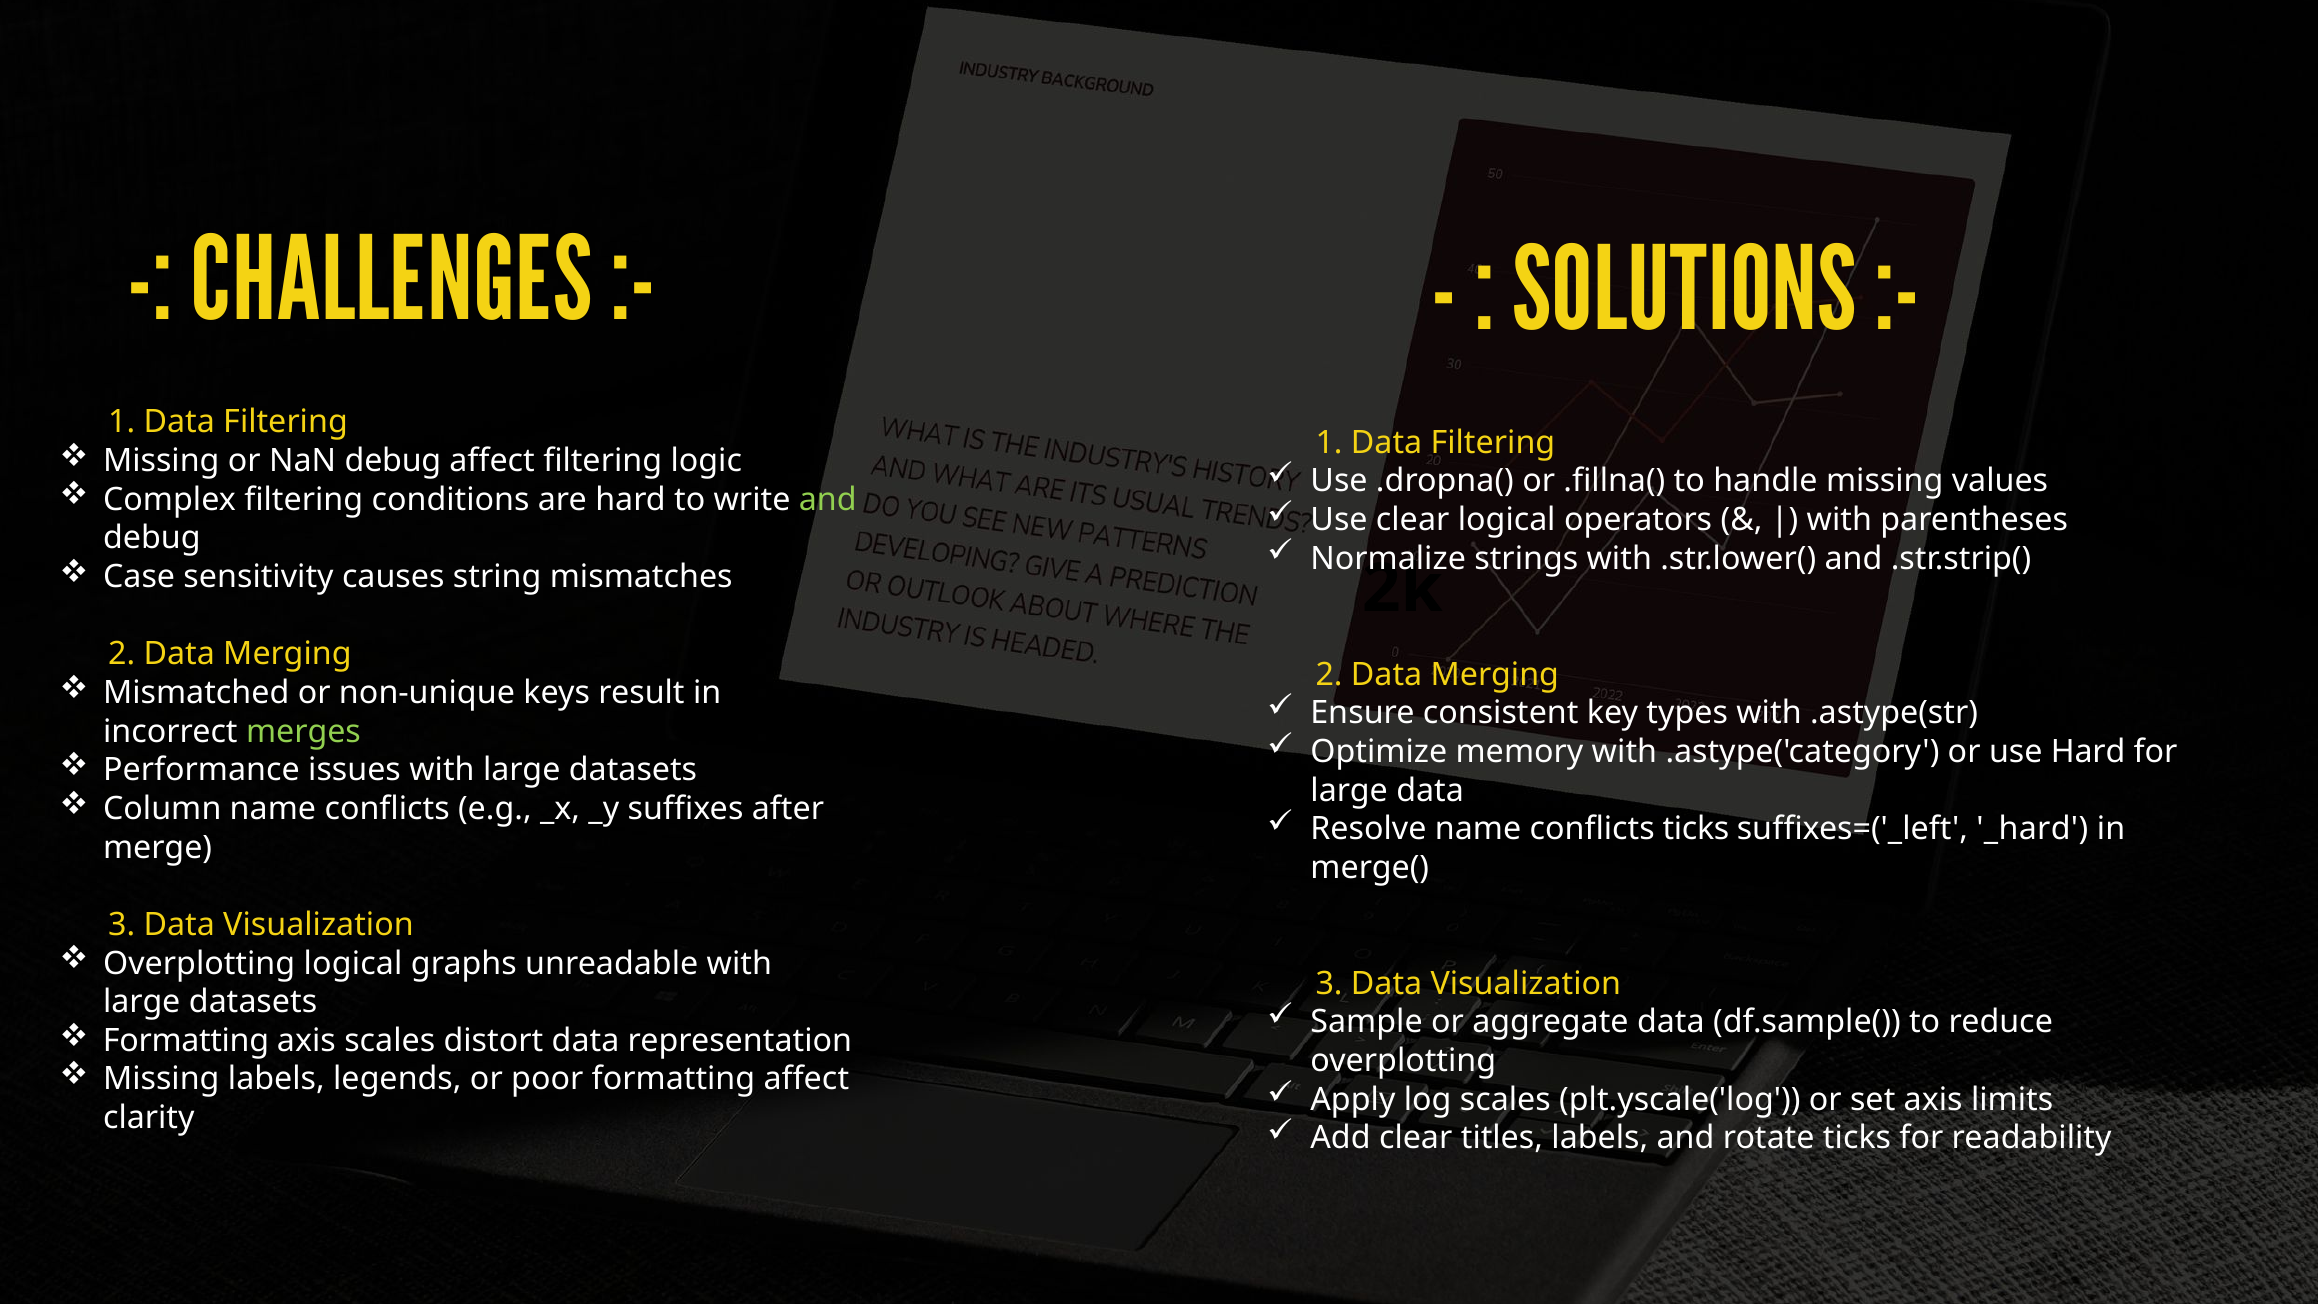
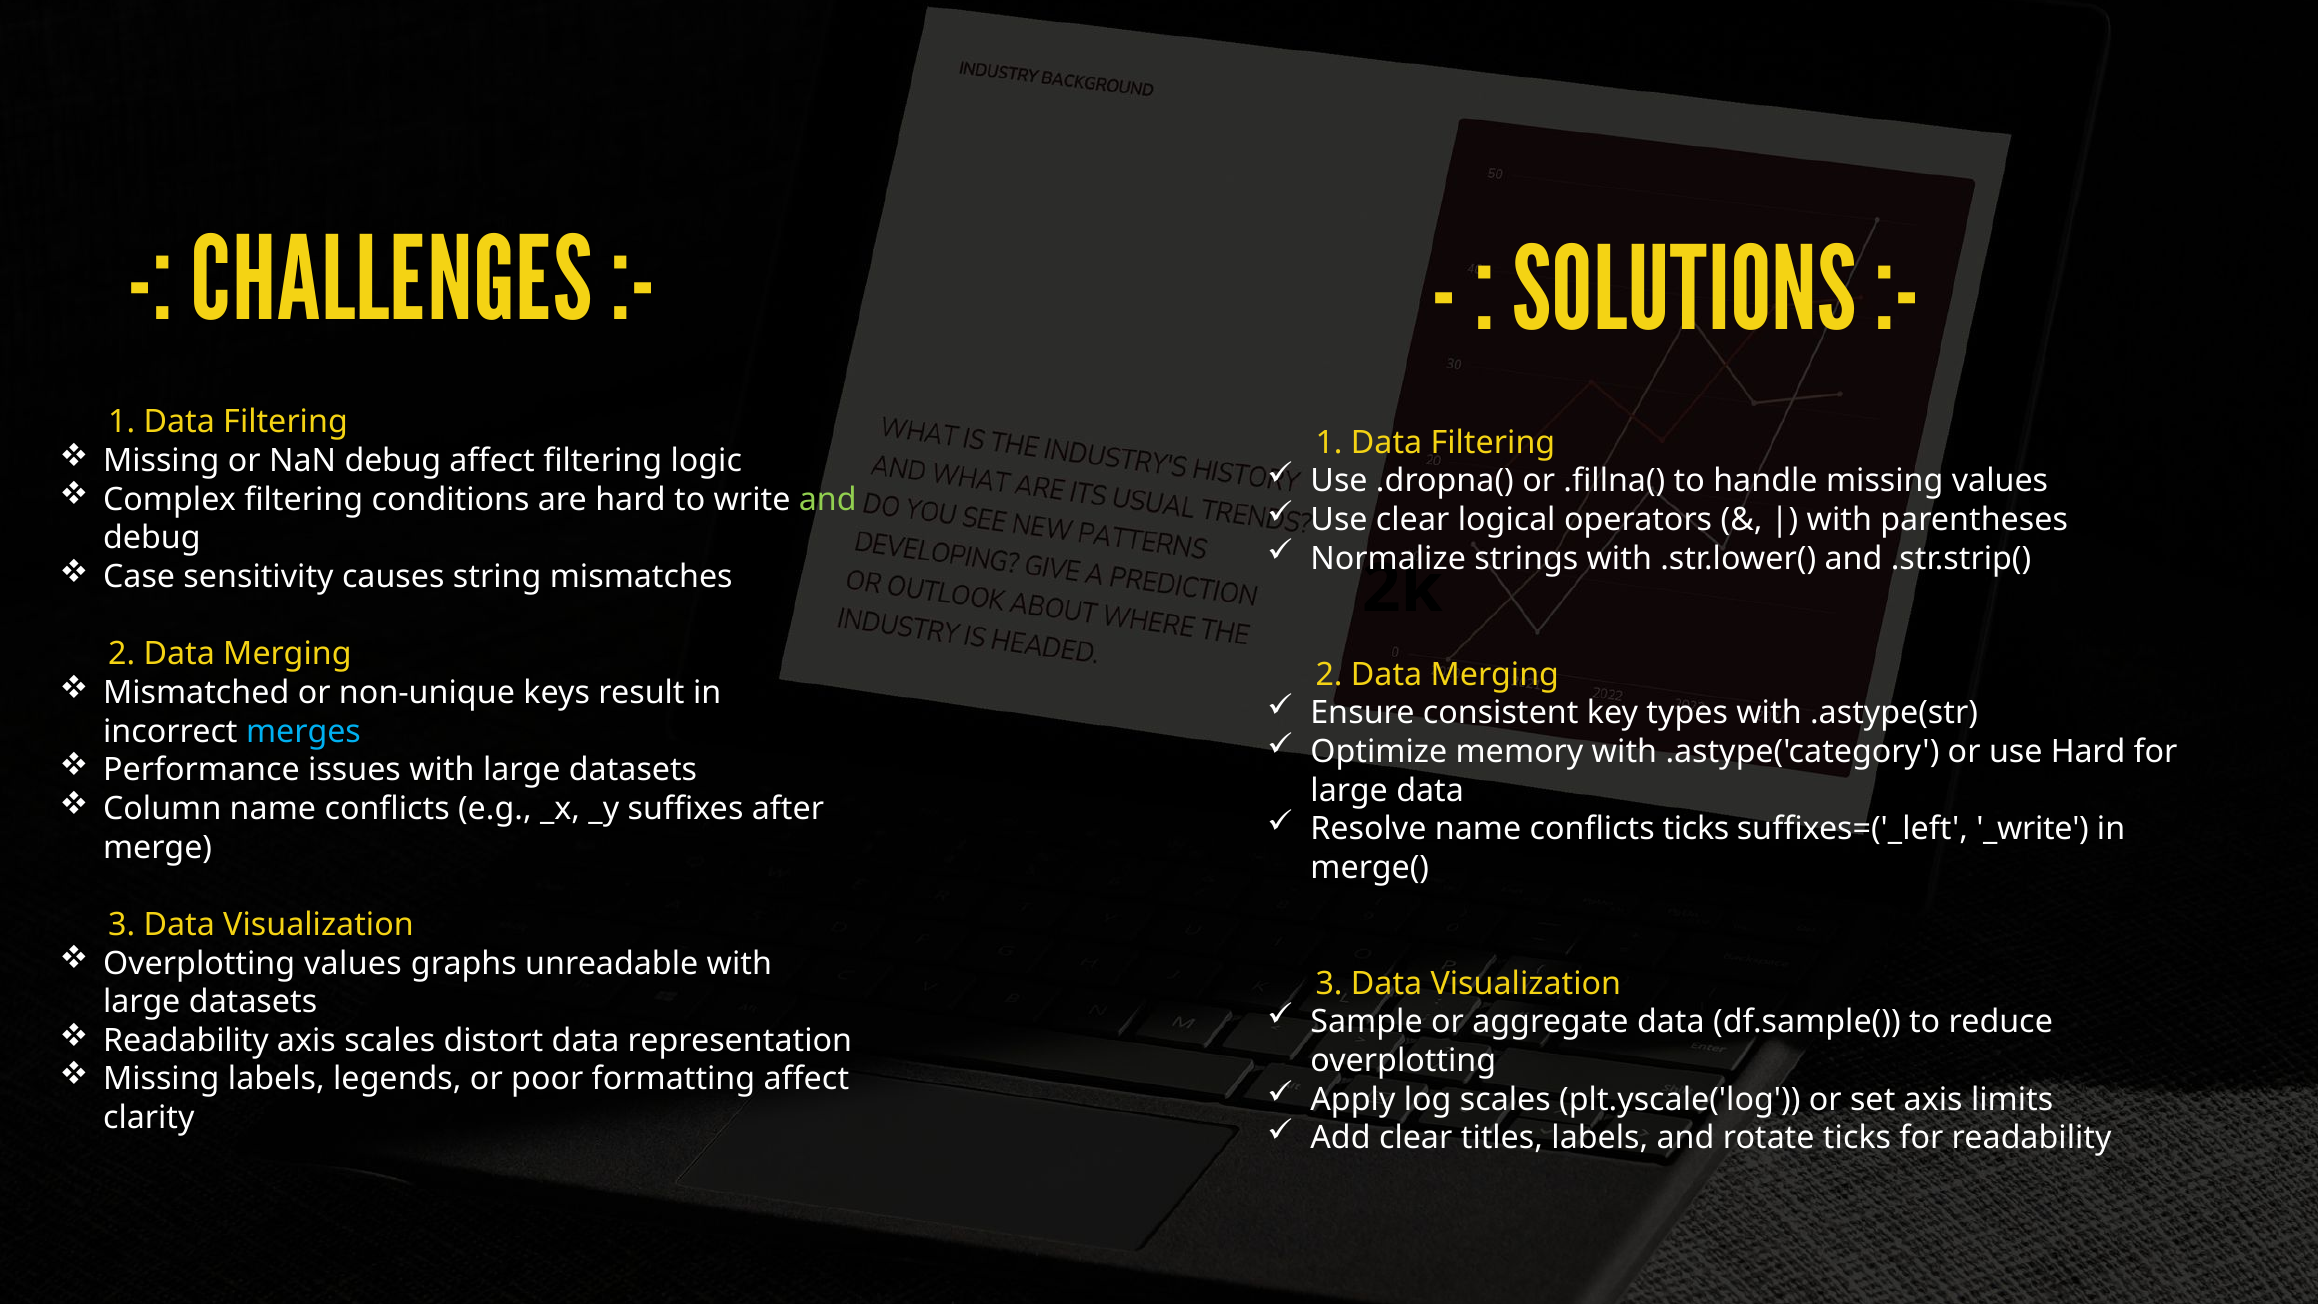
merges colour: light green -> light blue
_hard: _hard -> _write
Overplotting logical: logical -> values
Formatting at (186, 1041): Formatting -> Readability
